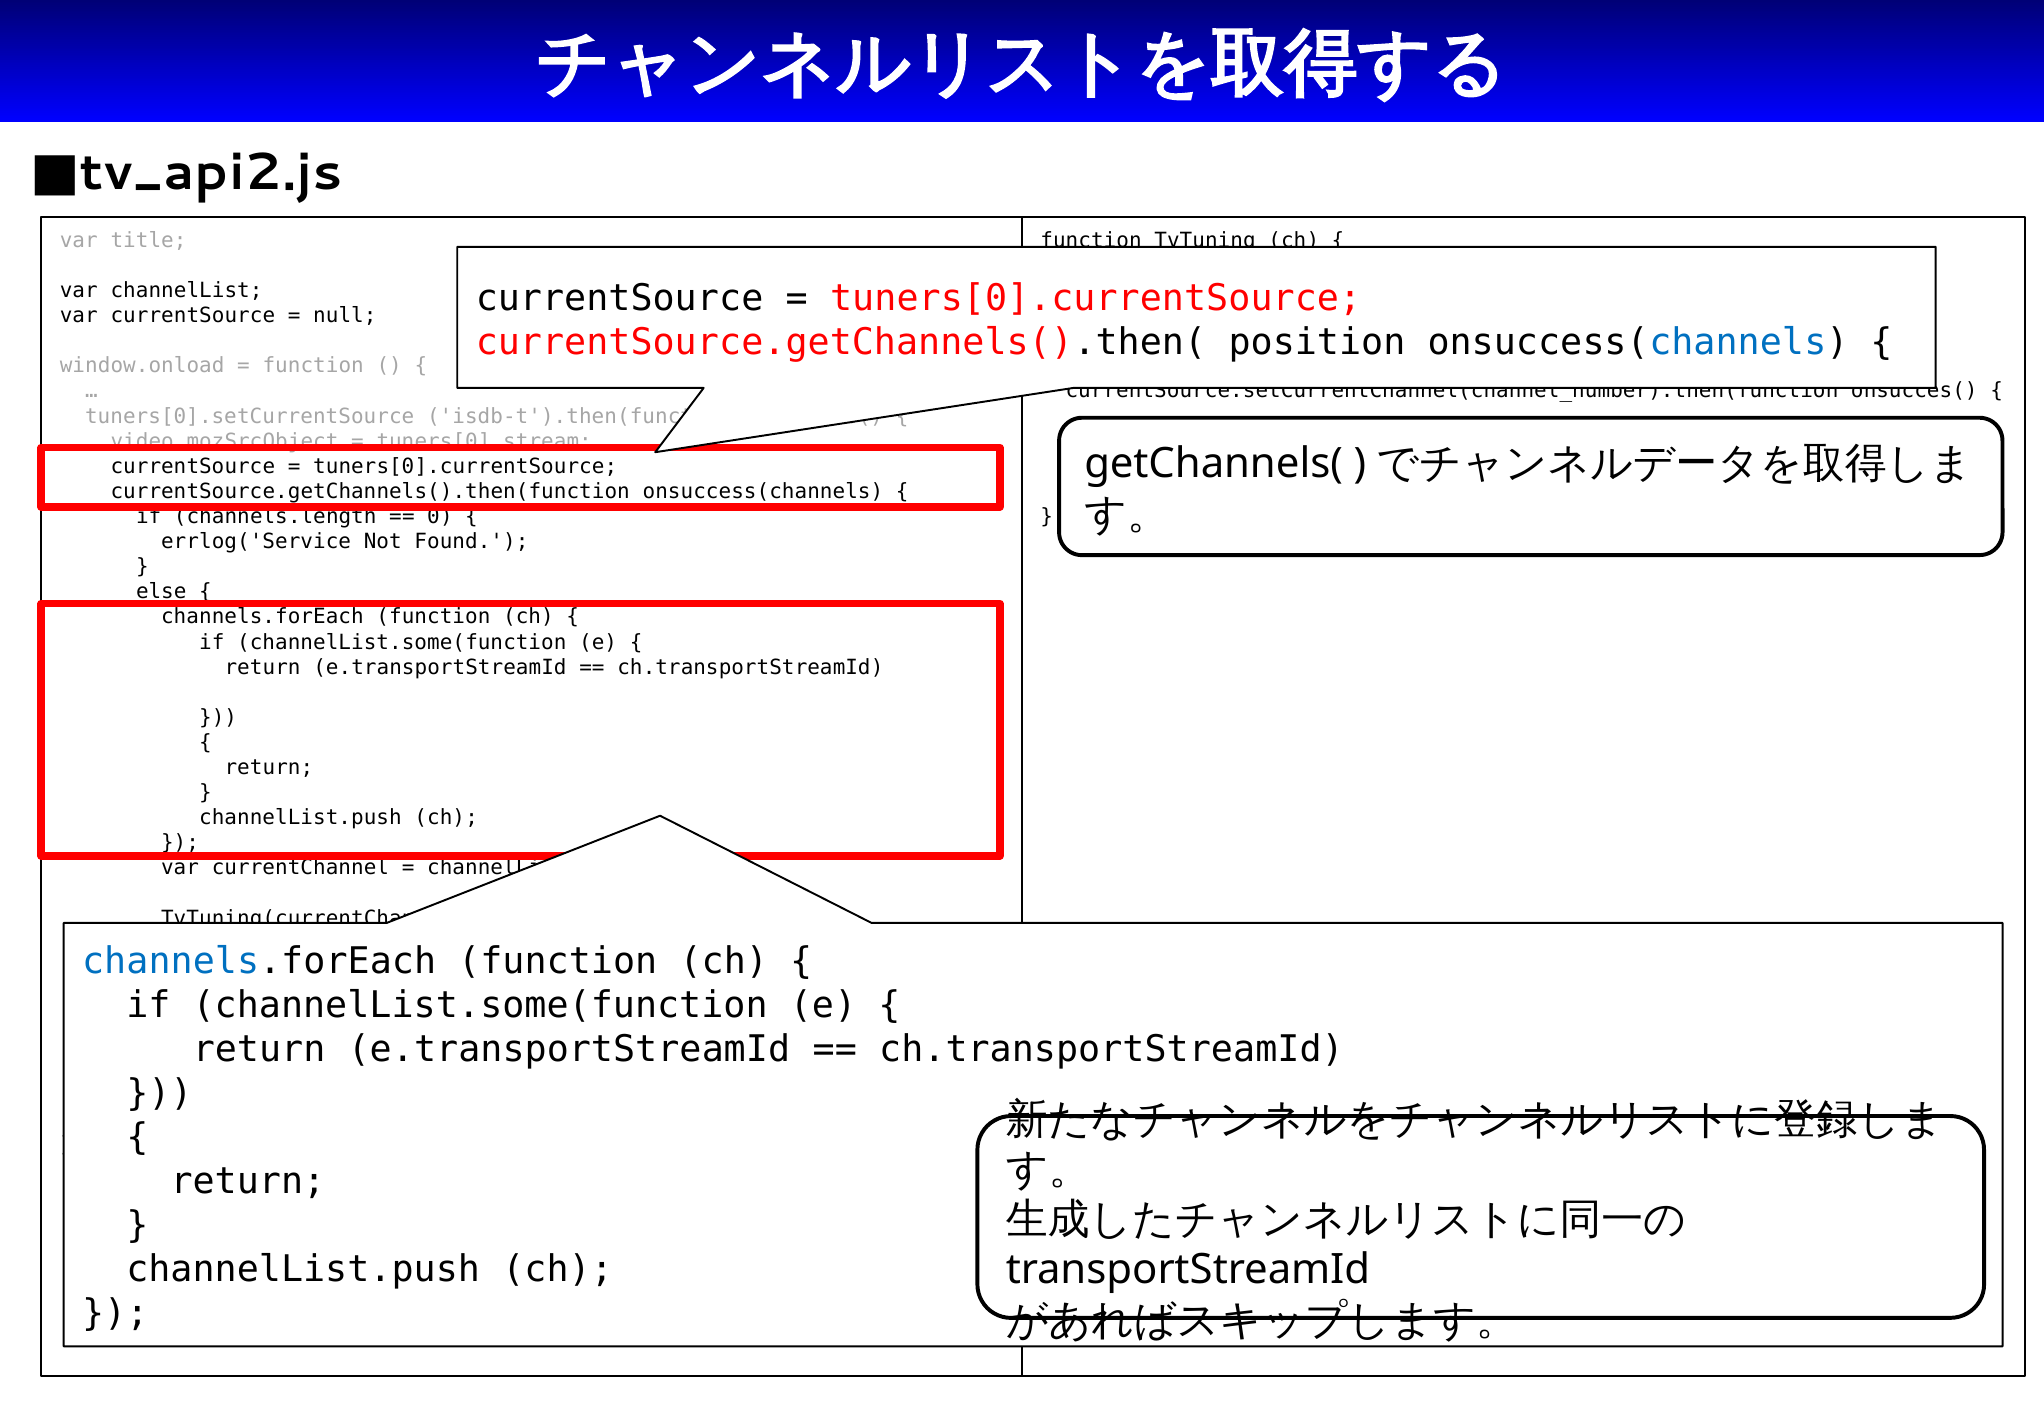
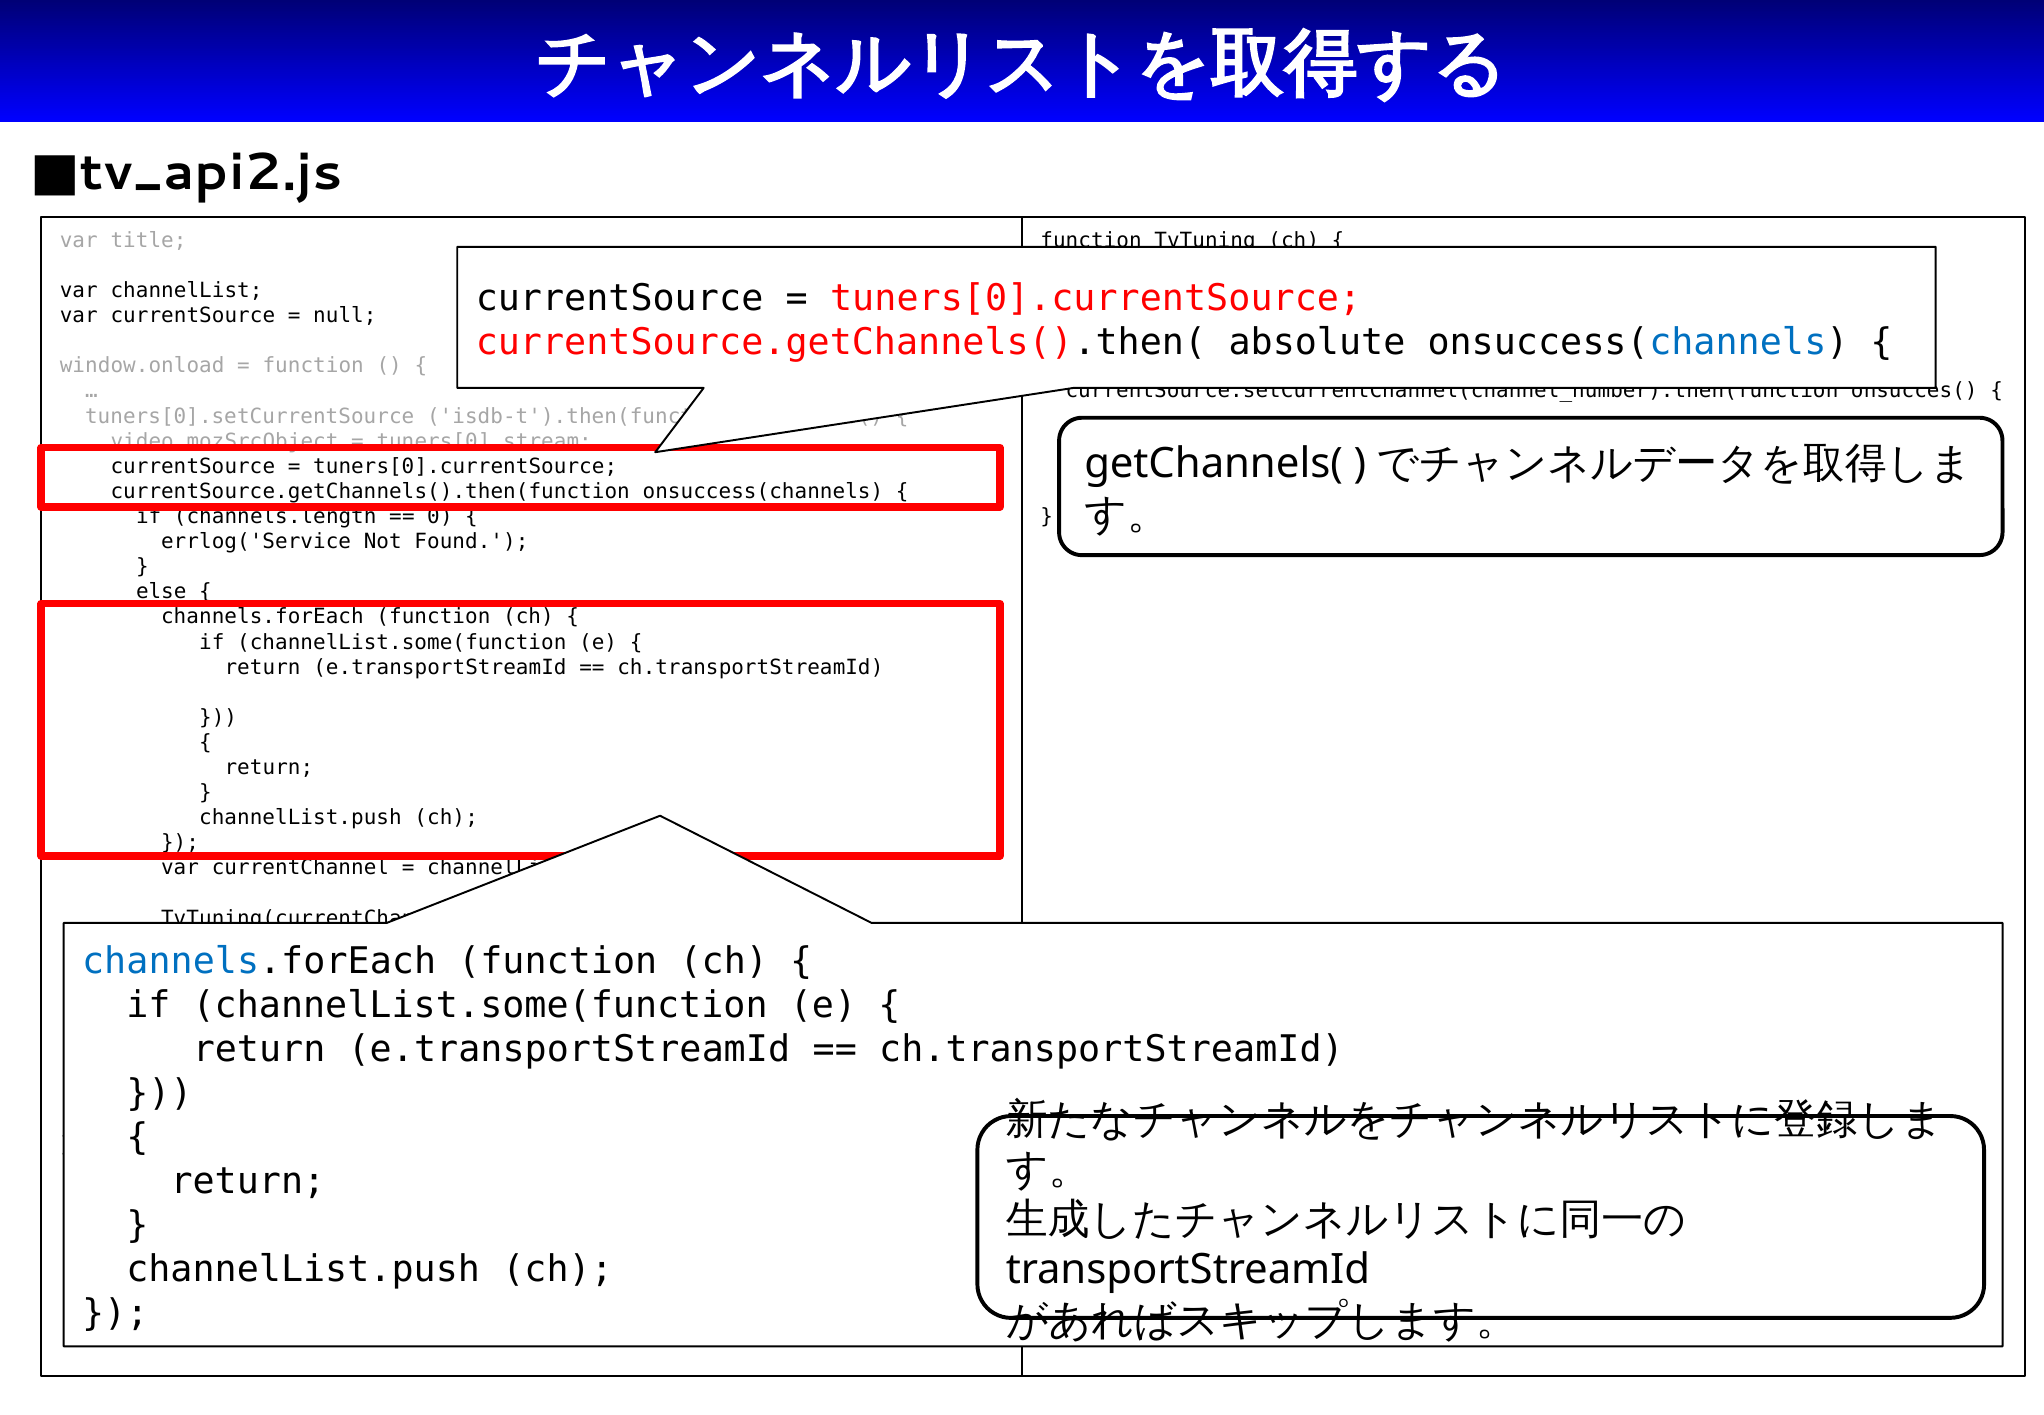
position: position -> absolute
